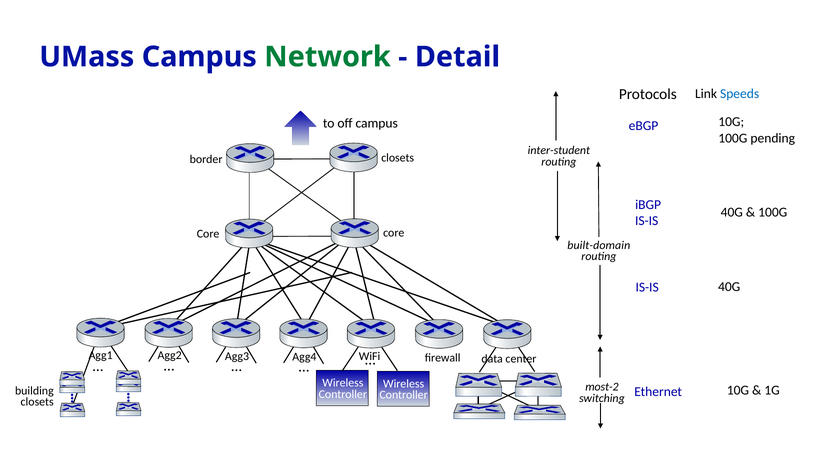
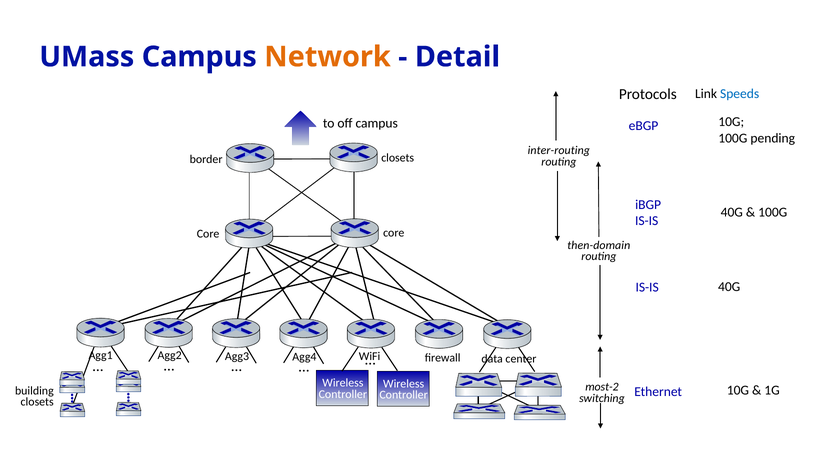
Network colour: green -> orange
inter-student: inter-student -> inter-routing
built-domain: built-domain -> then-domain
